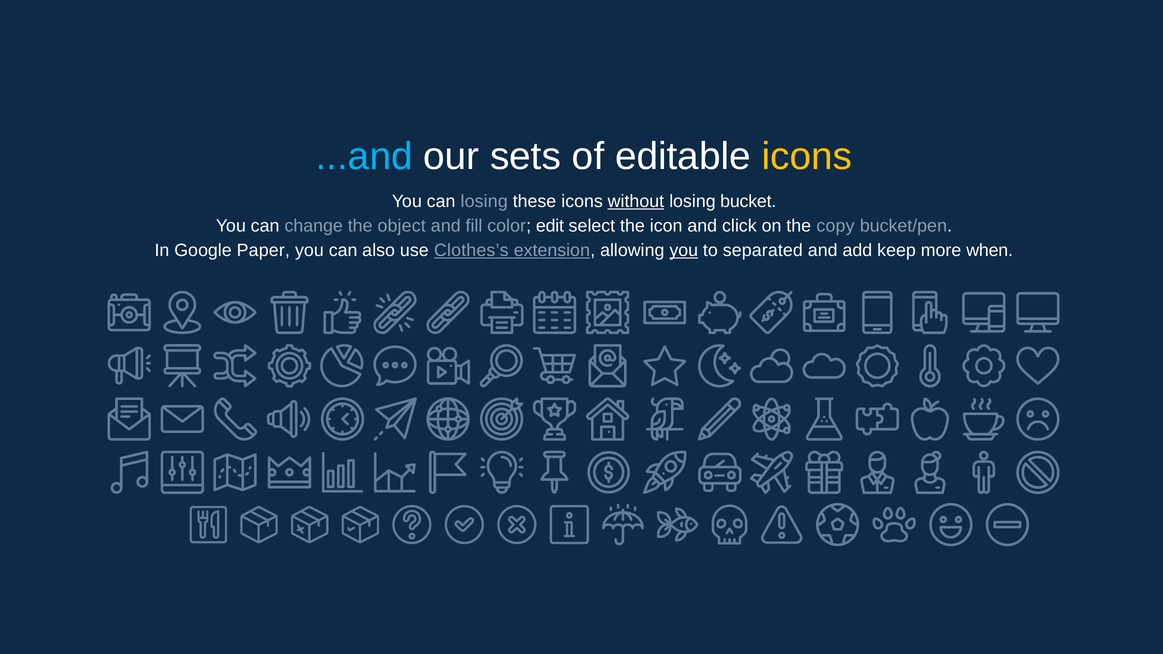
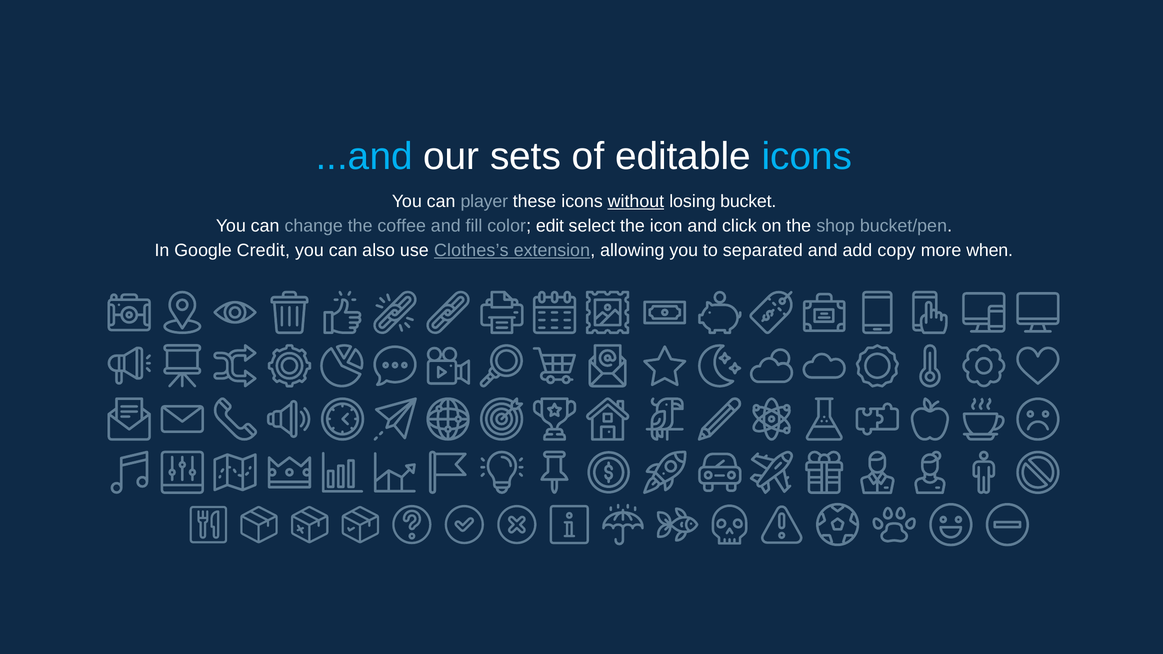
icons at (807, 156) colour: yellow -> light blue
can losing: losing -> player
object: object -> coffee
copy: copy -> shop
Paper: Paper -> Credit
you at (684, 251) underline: present -> none
keep: keep -> copy
